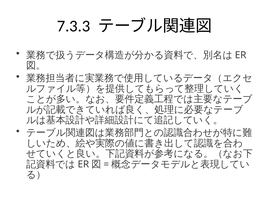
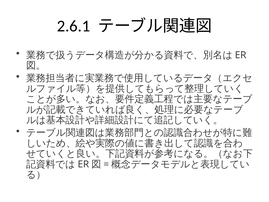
7.3.3: 7.3.3 -> 2.6.1
